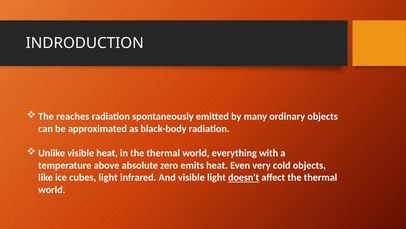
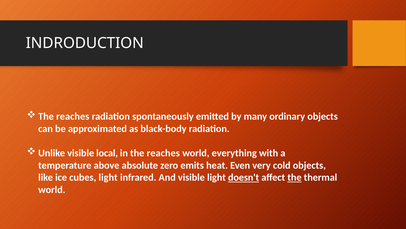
visible heat: heat -> local
in the thermal: thermal -> reaches
the at (294, 177) underline: none -> present
